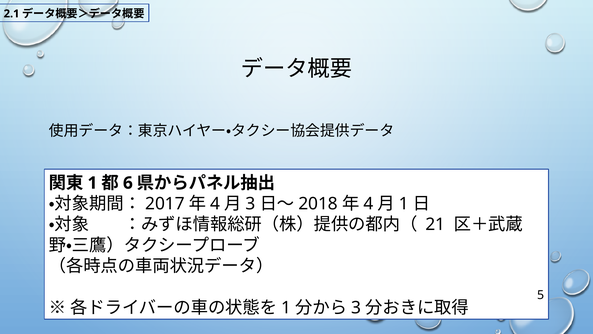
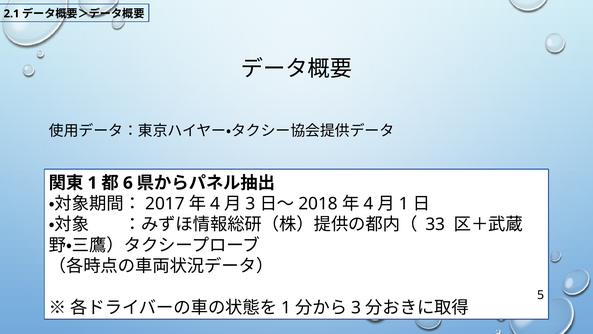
21: 21 -> 33
